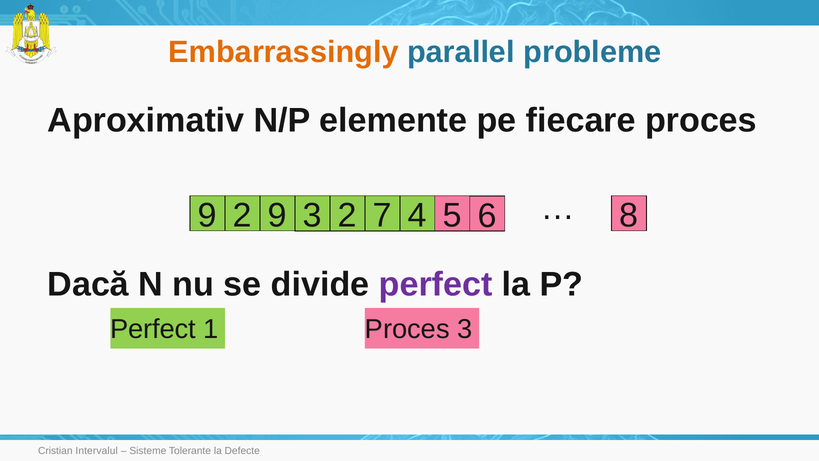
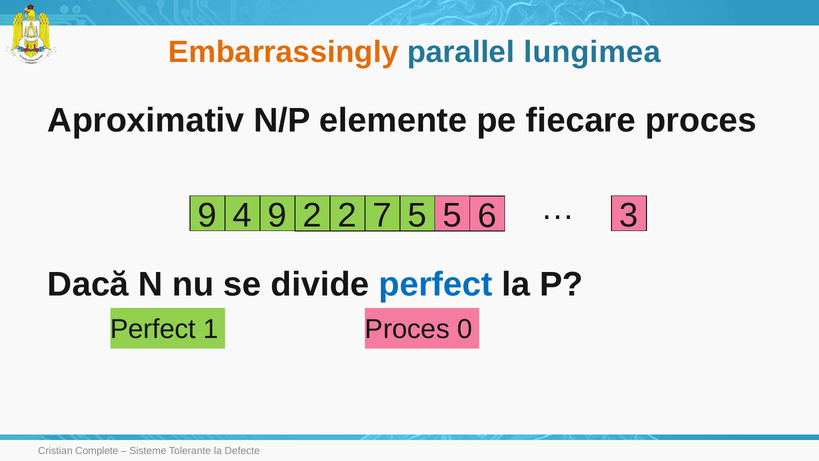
probleme: probleme -> lungimea
9 2: 2 -> 4
9 3: 3 -> 2
7 4: 4 -> 5
8: 8 -> 3
perfect at (436, 284) colour: purple -> blue
Proces 3: 3 -> 0
Intervalul: Intervalul -> Complete
